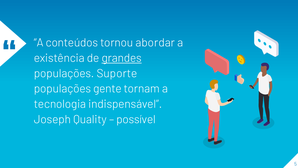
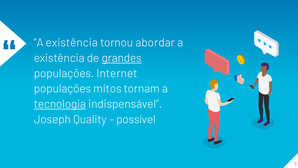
conteúdos at (72, 43): conteúdos -> existência
Suporte: Suporte -> Internet
gente: gente -> mitos
tecnologia underline: none -> present
